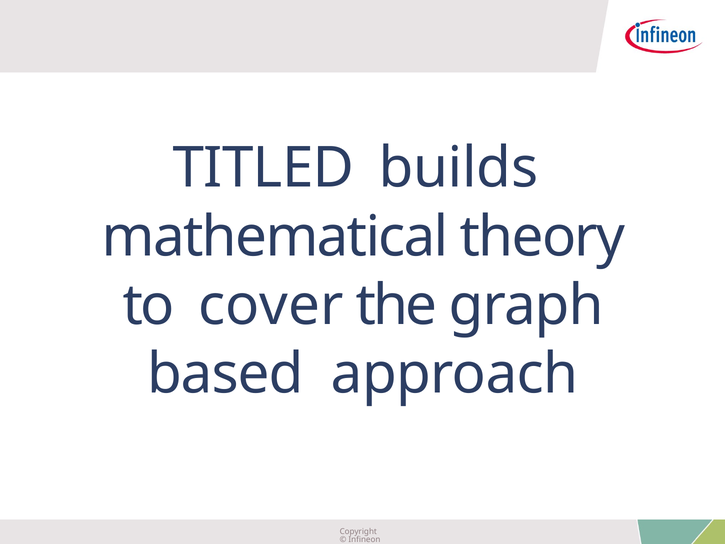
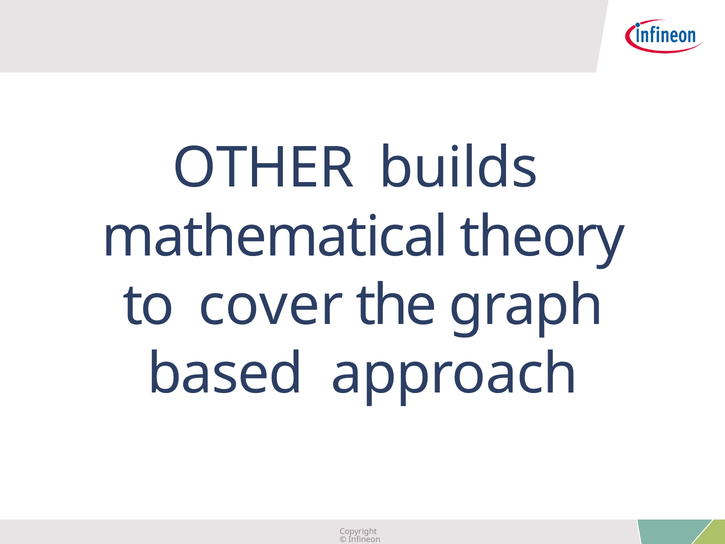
TITLED: TITLED -> OTHER
